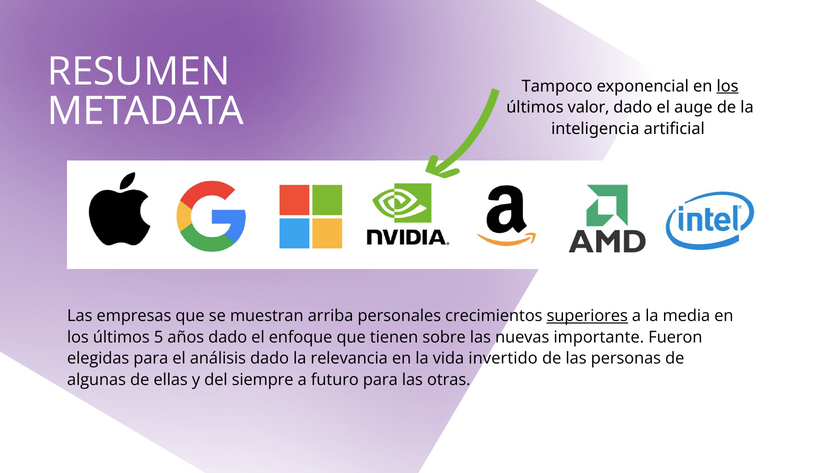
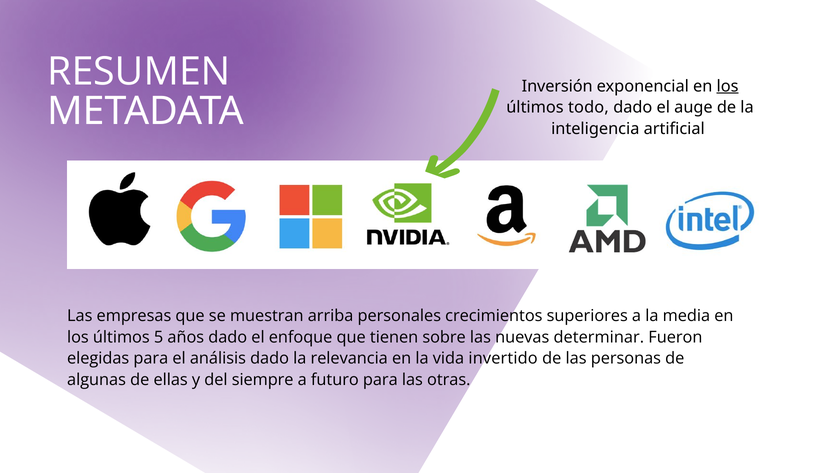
Tampoco: Tampoco -> Inversión
valor: valor -> todo
superiores underline: present -> none
importante: importante -> determinar
